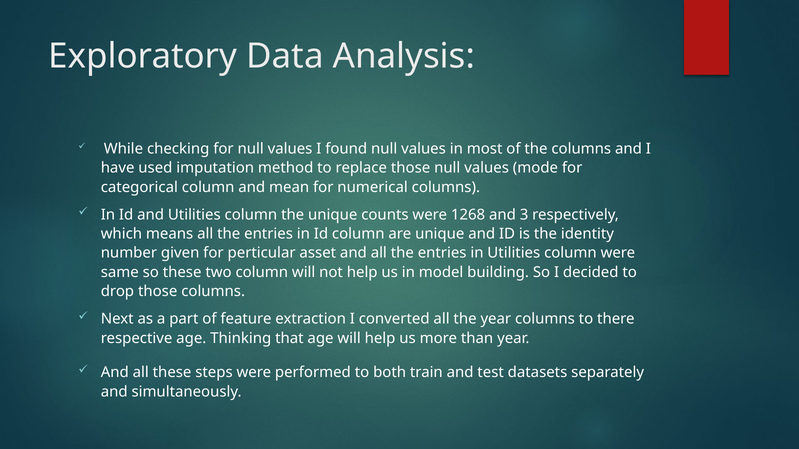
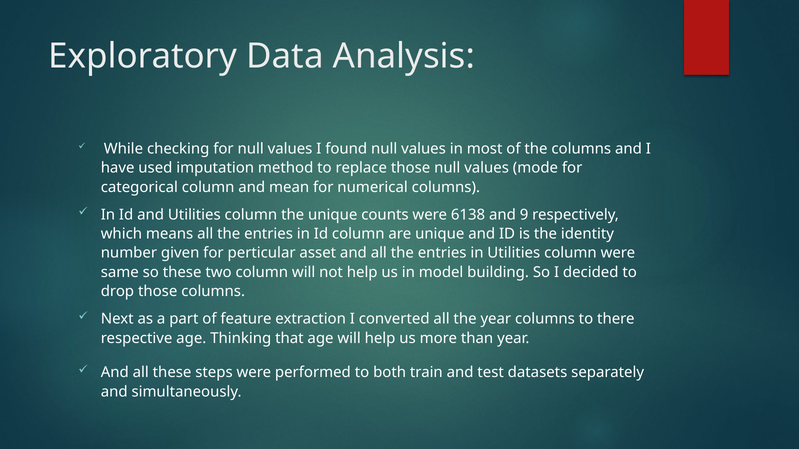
1268: 1268 -> 6138
3: 3 -> 9
